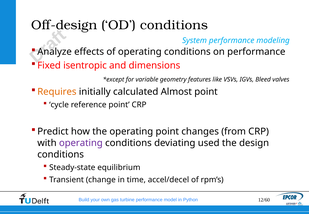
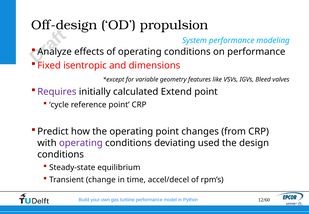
OD conditions: conditions -> propulsion
Requires colour: orange -> purple
Almost: Almost -> Extend
